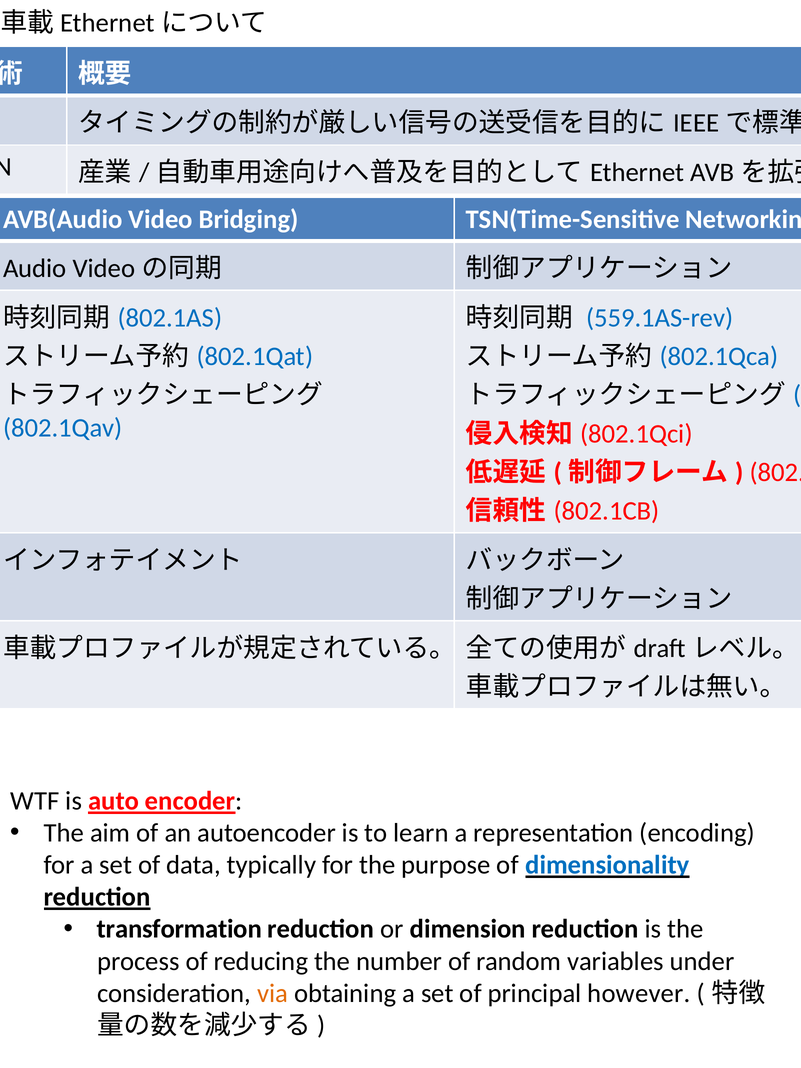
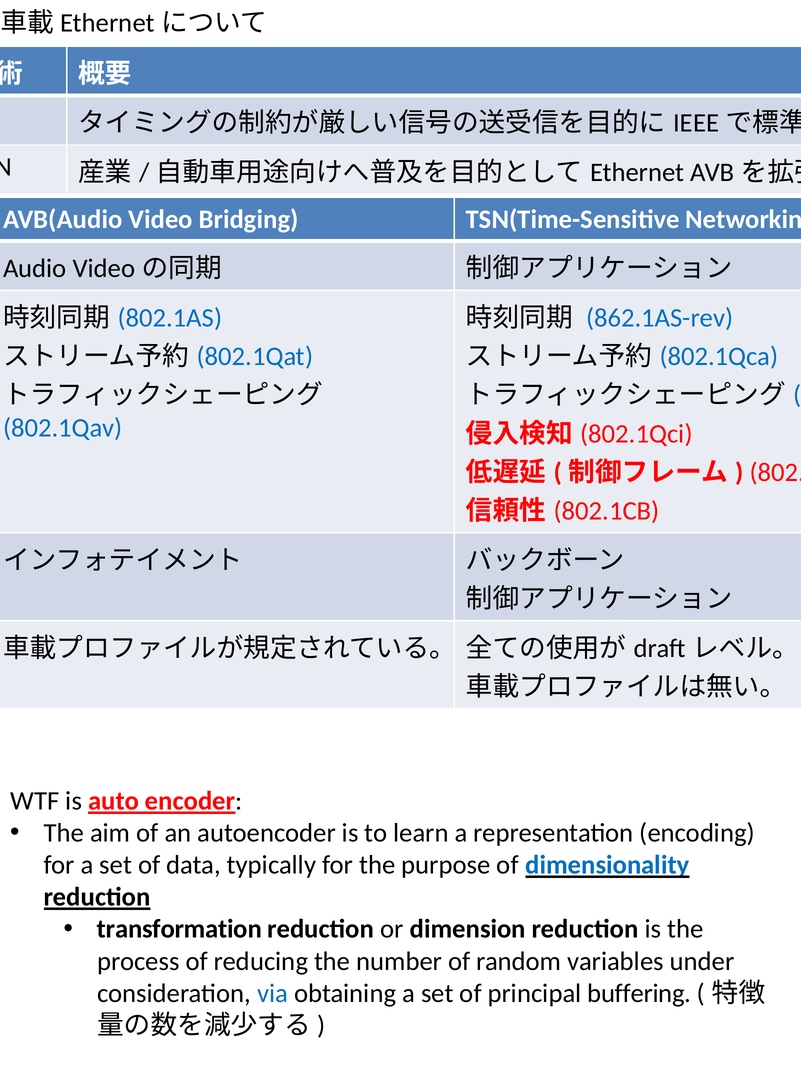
559.1AS-rev: 559.1AS-rev -> 862.1AS-rev
via colour: orange -> blue
however: however -> buffering
